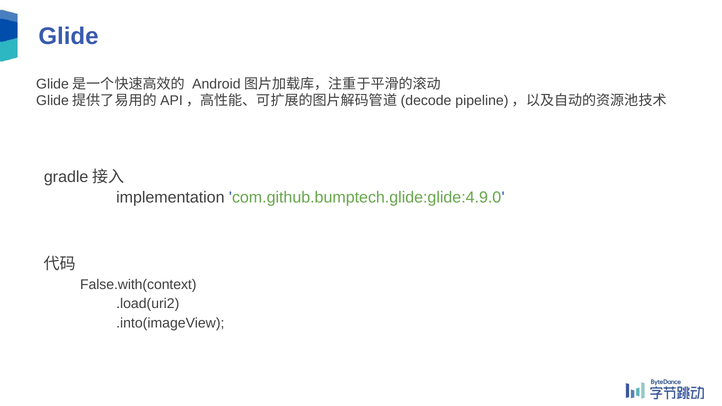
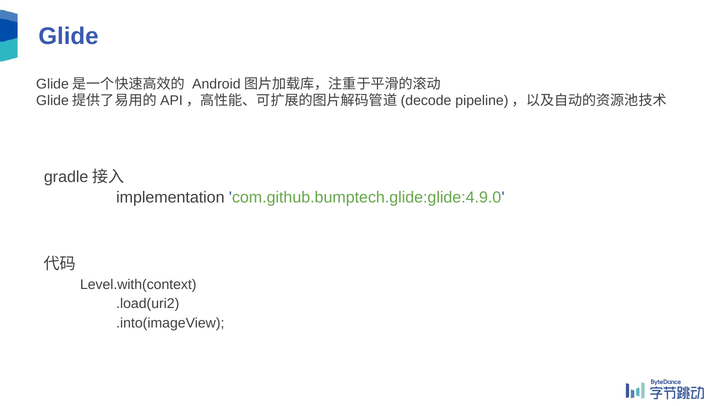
False.with(context: False.with(context -> Level.with(context
